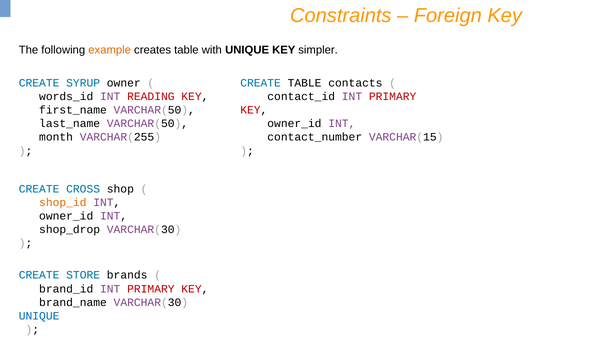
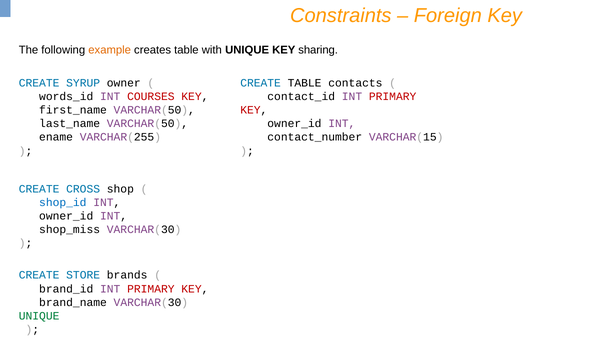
simpler: simpler -> sharing
READING: READING -> COURSES
month: month -> ename
shop_id colour: orange -> blue
shop_drop: shop_drop -> shop_miss
UNIQUE at (39, 316) colour: blue -> green
